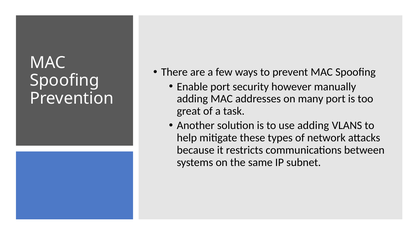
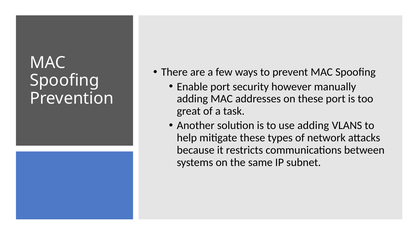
on many: many -> these
